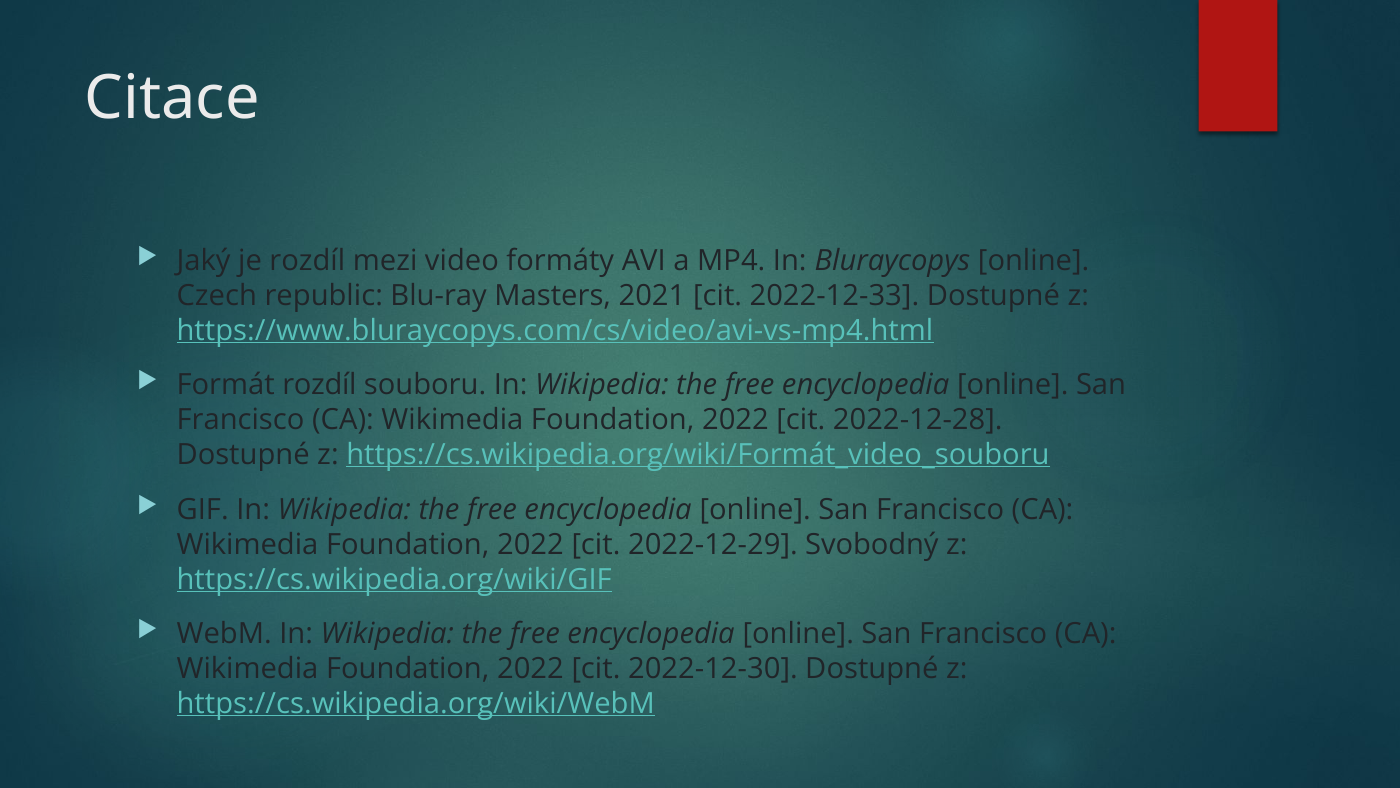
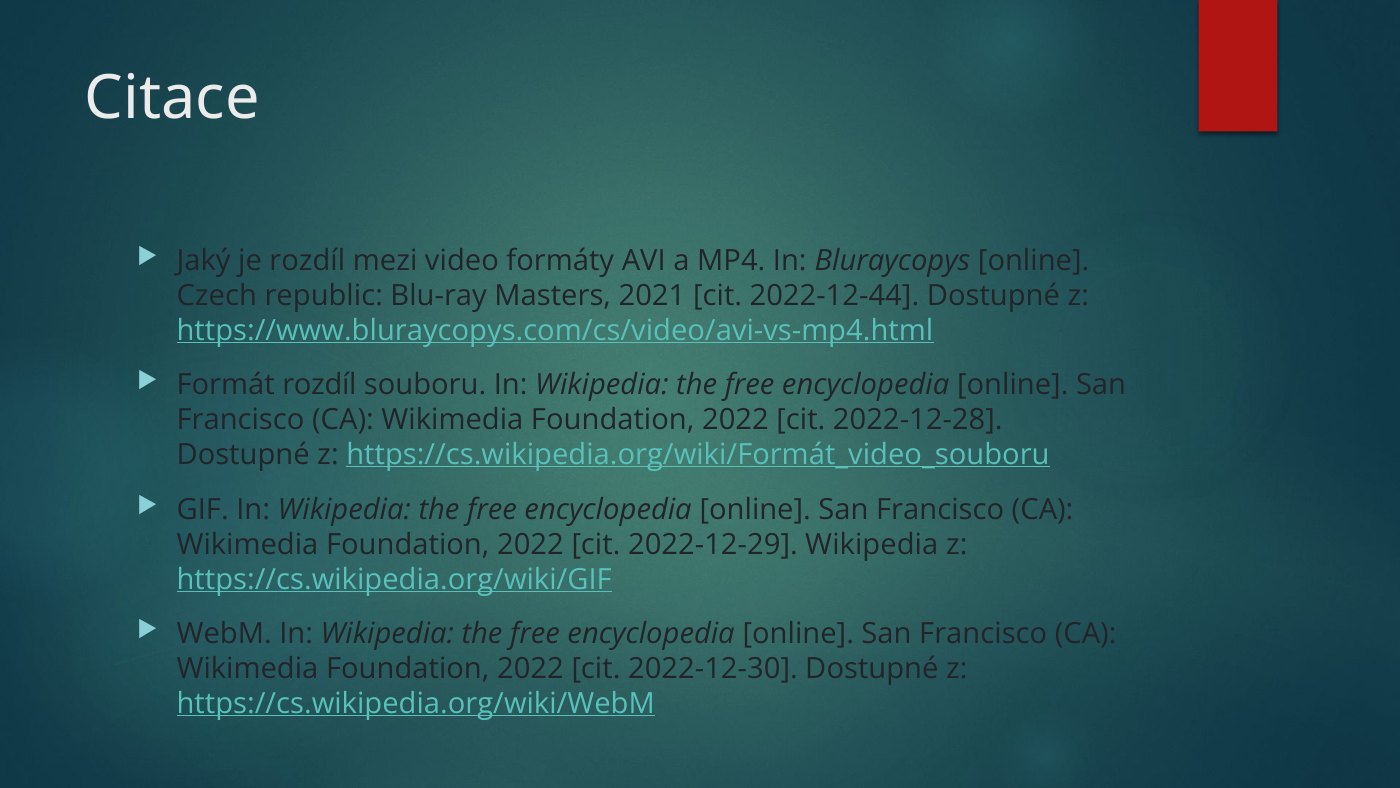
2022-12-33: 2022-12-33 -> 2022-12-44
2022-12-29 Svobodný: Svobodný -> Wikipedia
